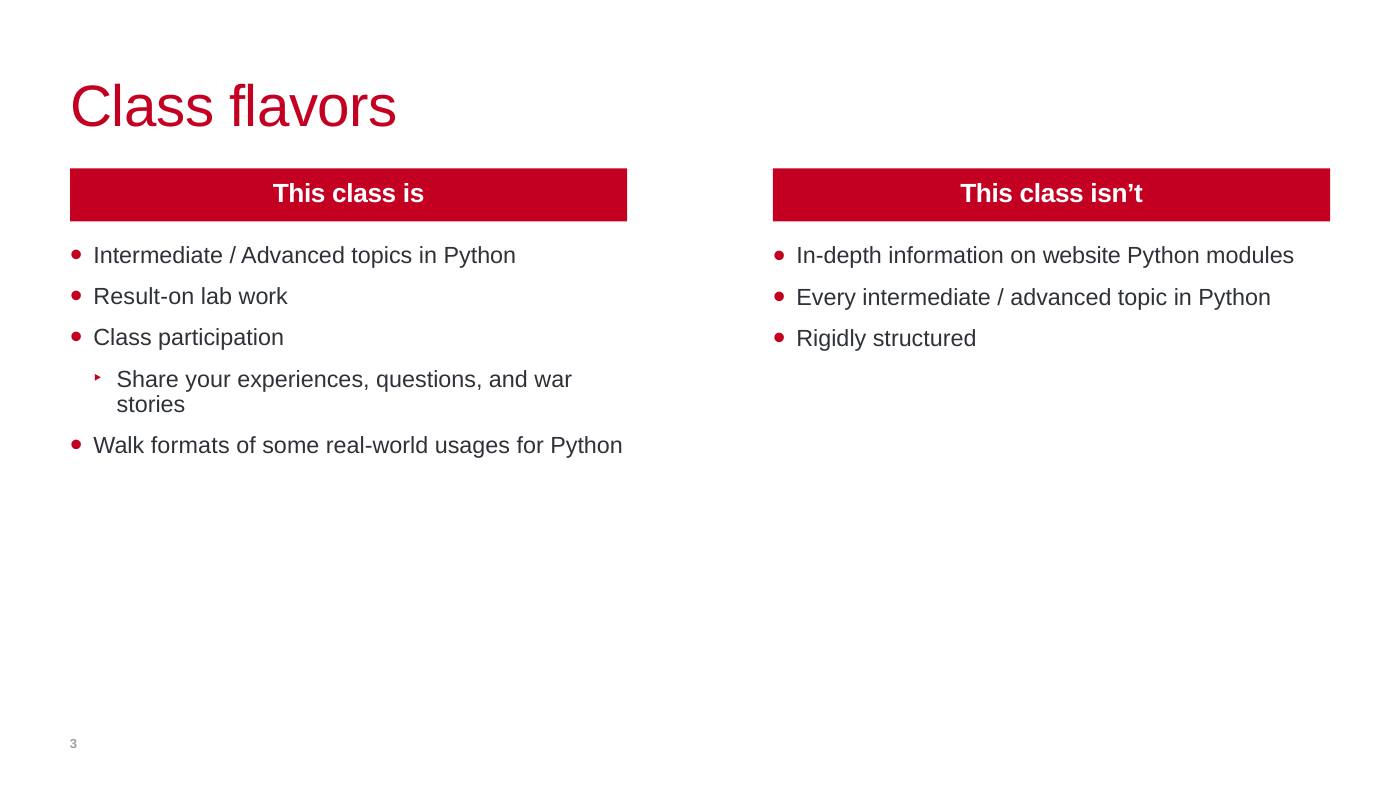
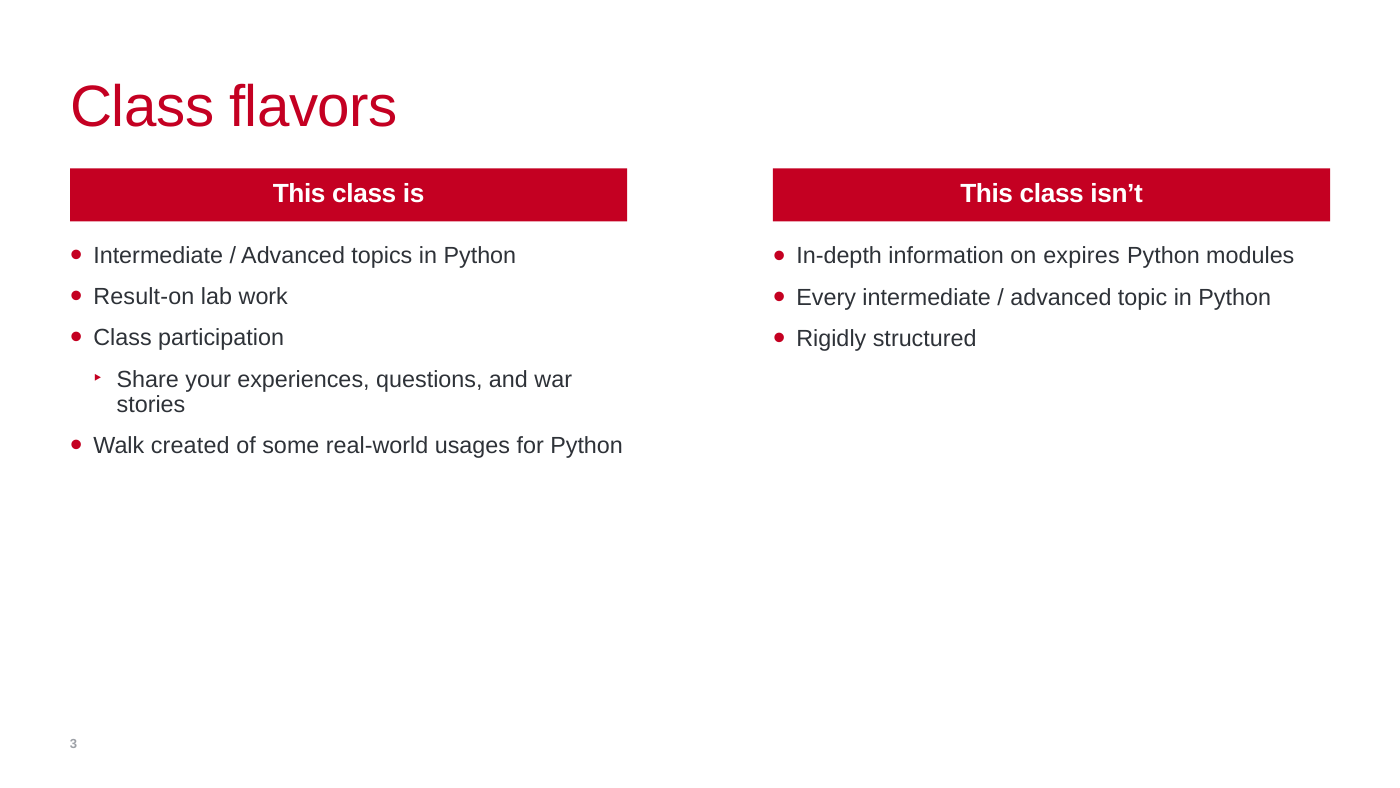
website: website -> expires
formats: formats -> created
